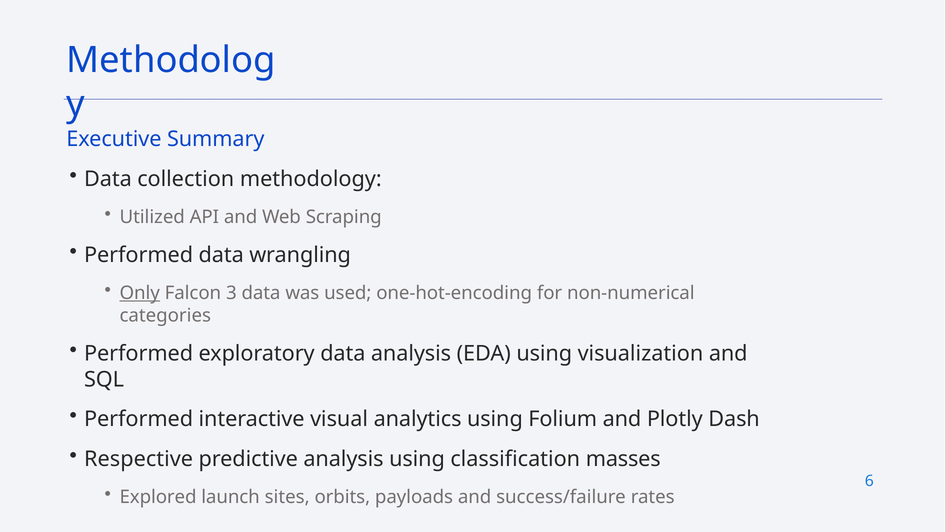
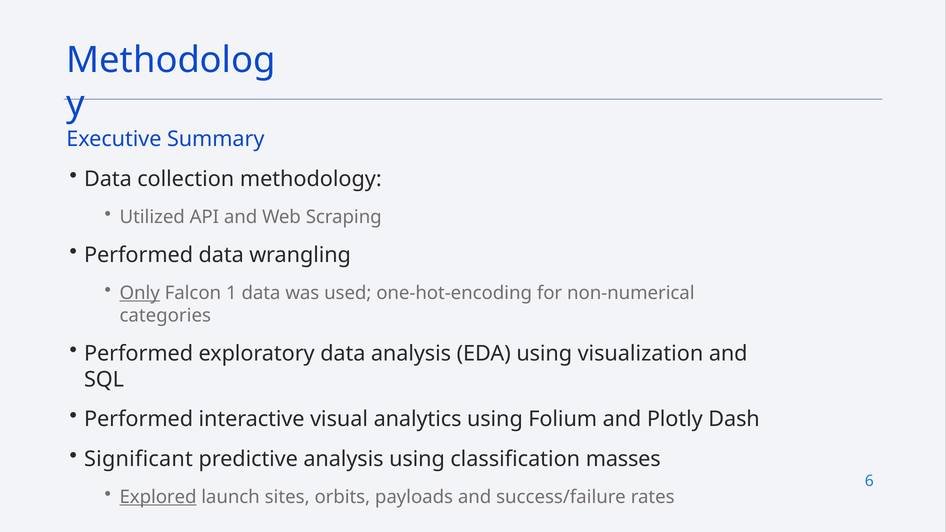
3: 3 -> 1
Respective: Respective -> Significant
Explored underline: none -> present
